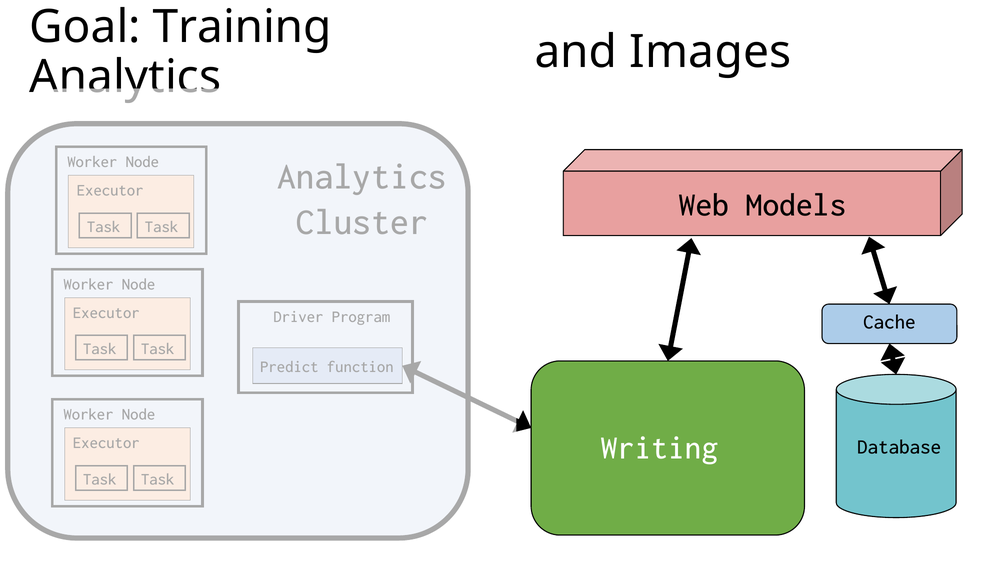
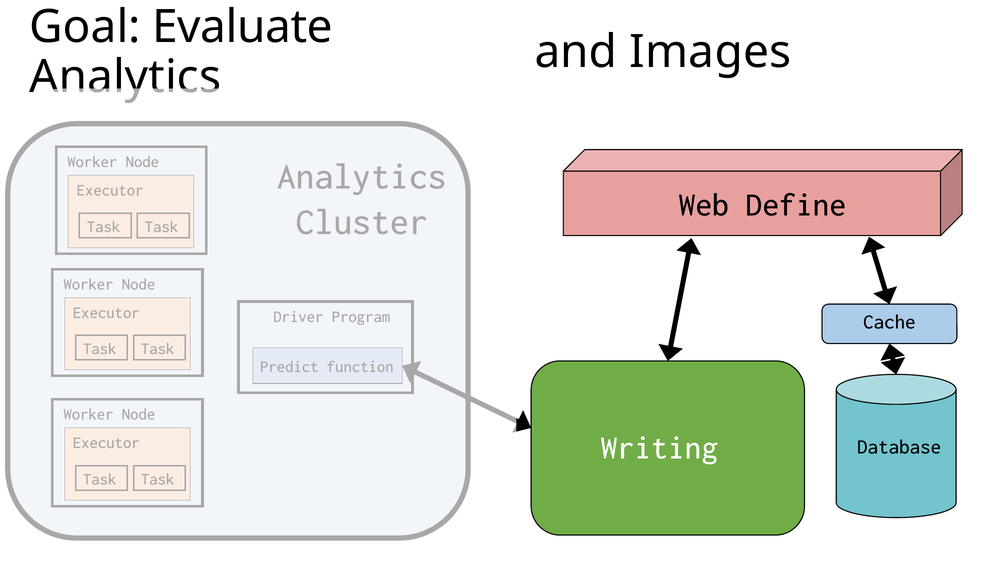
Training: Training -> Evaluate
Models: Models -> Define
